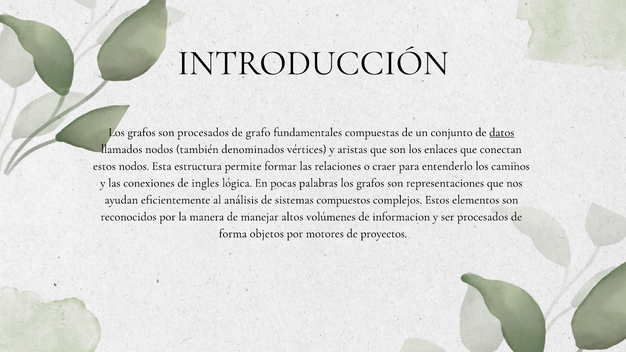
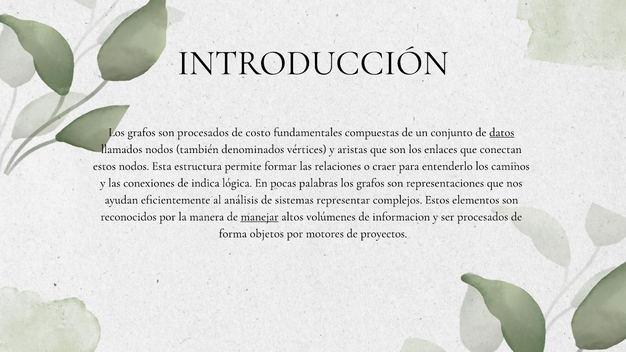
grafo: grafo -> costo
ingles: ingles -> indica
compuestos: compuestos -> representar
manejar underline: none -> present
